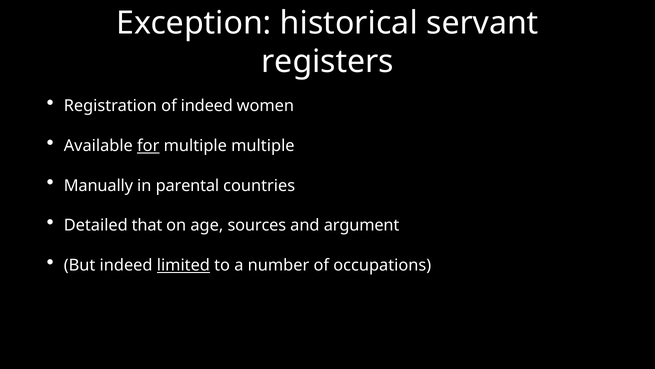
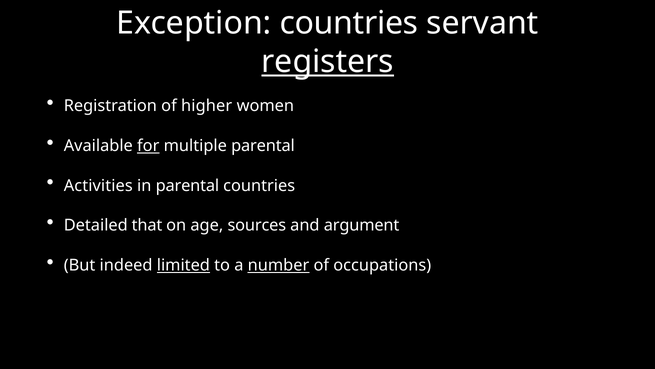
Exception historical: historical -> countries
registers underline: none -> present
of indeed: indeed -> higher
multiple multiple: multiple -> parental
Manually: Manually -> Activities
number underline: none -> present
